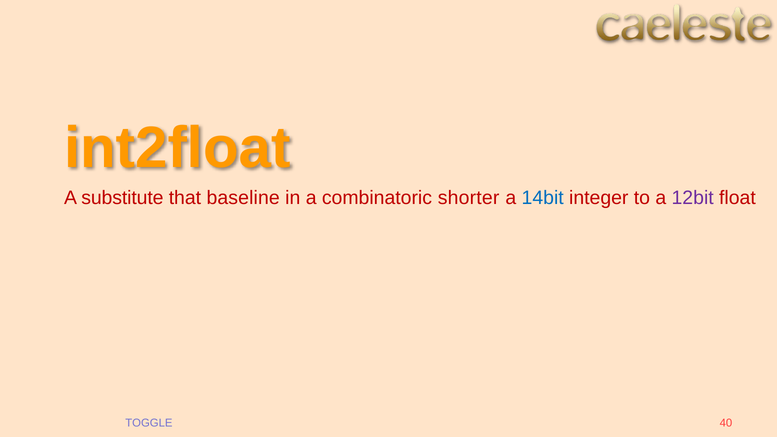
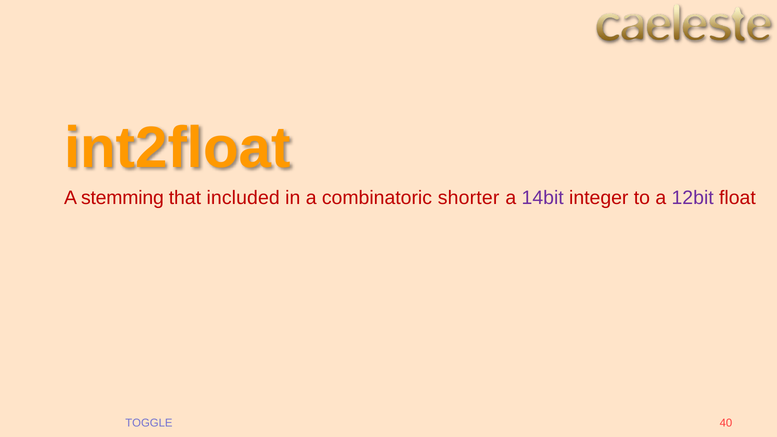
substitute: substitute -> stemming
baseline: baseline -> included
14bit colour: blue -> purple
